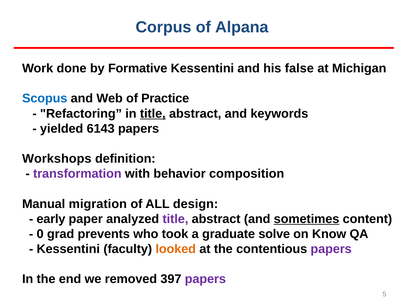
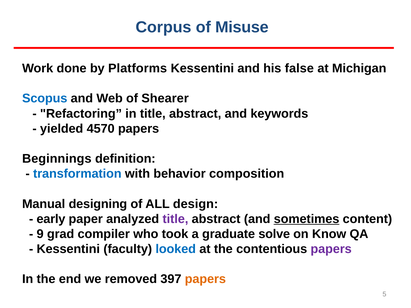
Alpana: Alpana -> Misuse
Formative: Formative -> Platforms
Practice: Practice -> Shearer
title at (153, 114) underline: present -> none
6143: 6143 -> 4570
Workshops: Workshops -> Beginnings
transformation colour: purple -> blue
migration: migration -> designing
0: 0 -> 9
prevents: prevents -> compiler
looked colour: orange -> blue
papers at (205, 279) colour: purple -> orange
